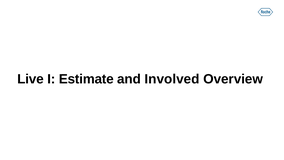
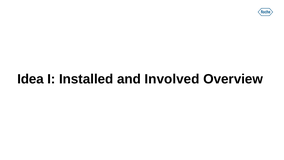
Live: Live -> Idea
Estimate: Estimate -> Installed
